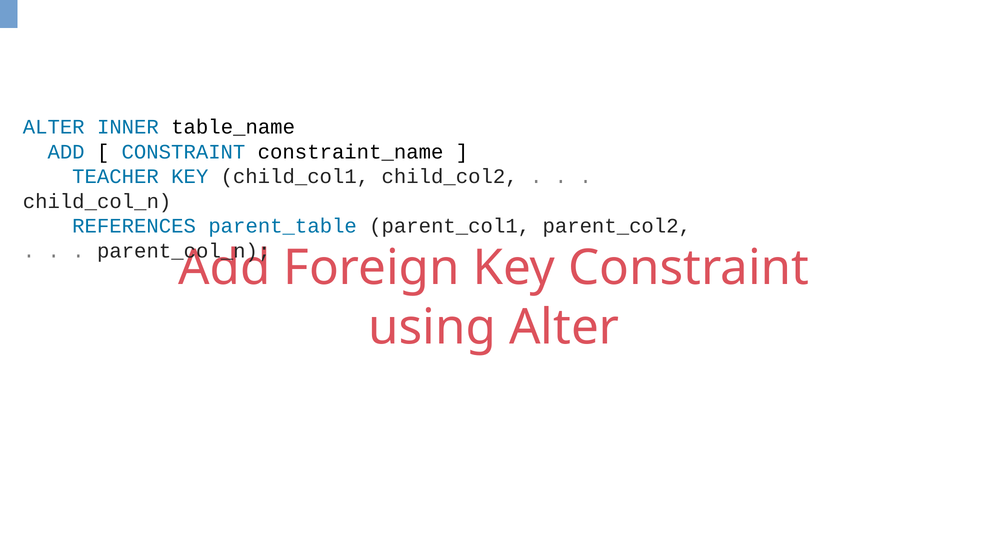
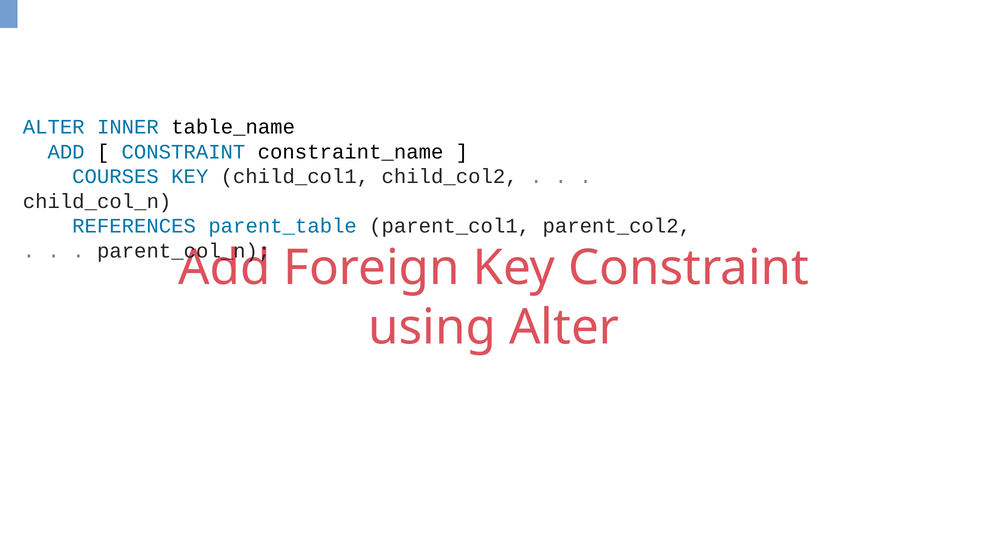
TEACHER: TEACHER -> COURSES
